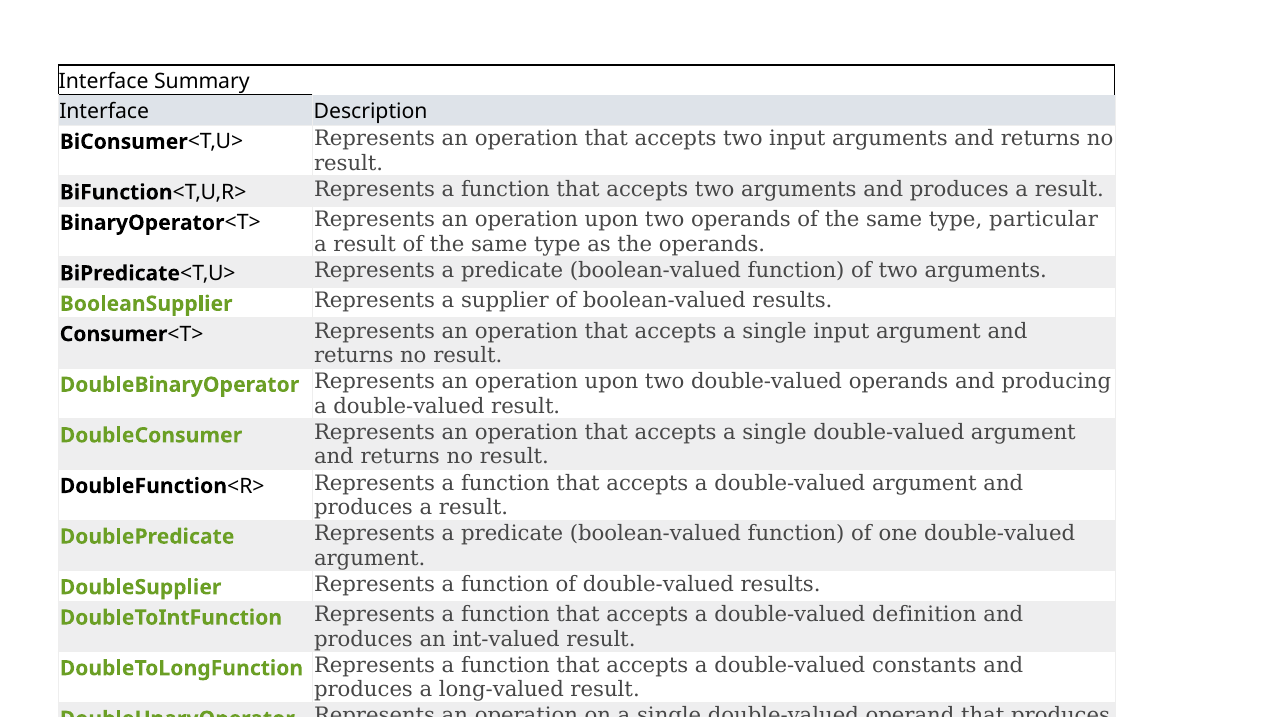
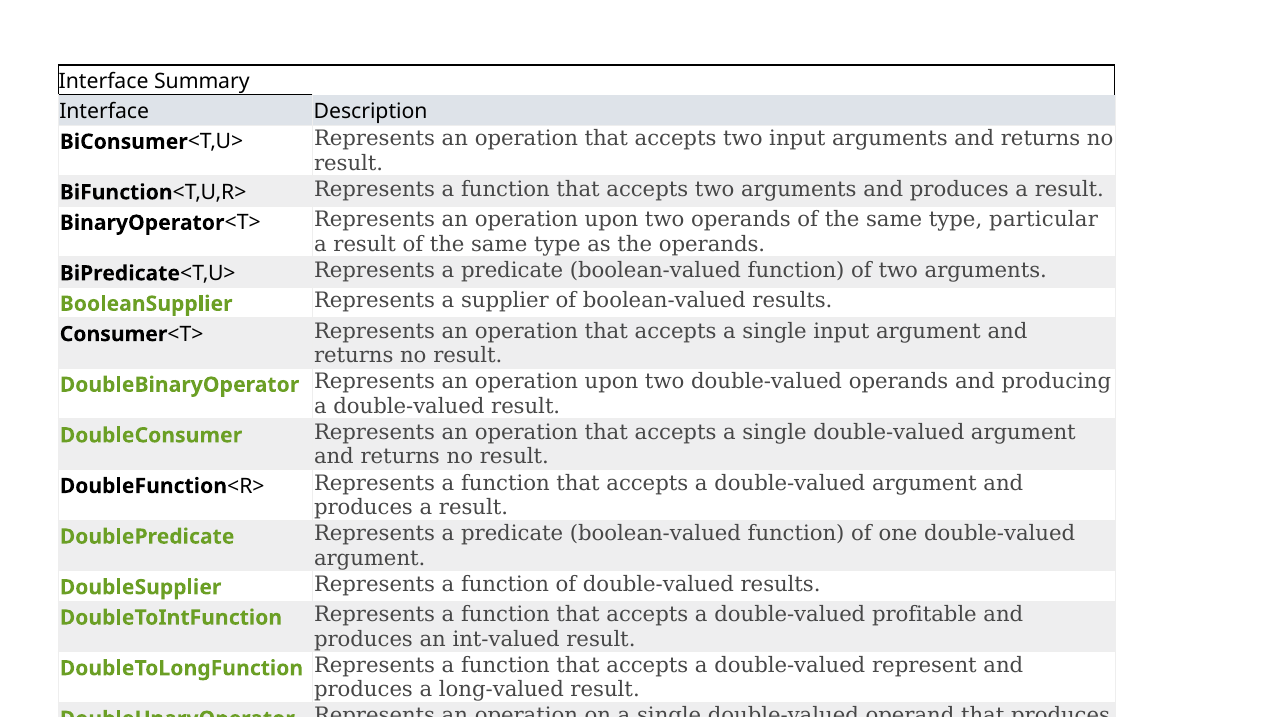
definition: definition -> profitable
constants: constants -> represent
